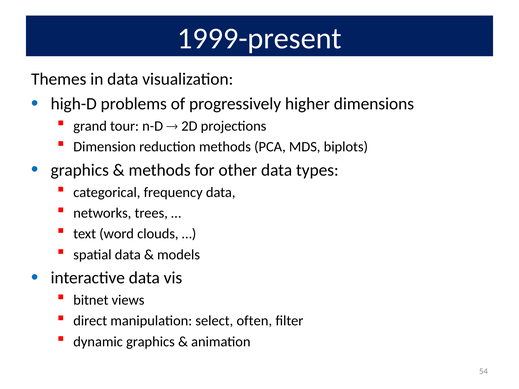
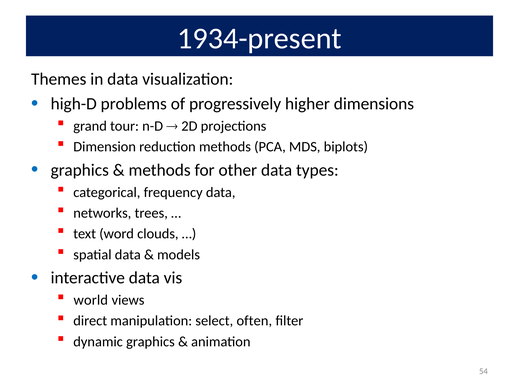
1999-present: 1999-present -> 1934-present
bitnet: bitnet -> world
